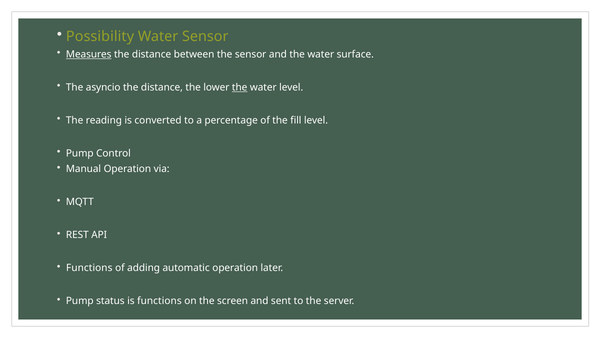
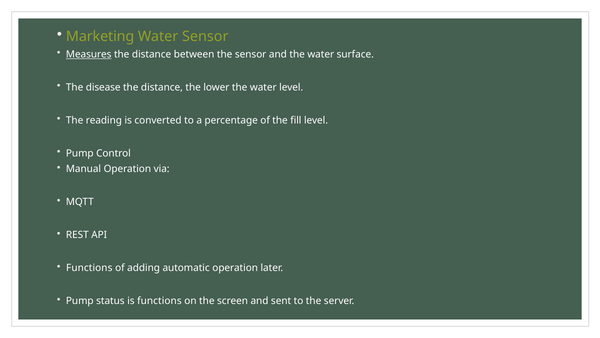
Possibility: Possibility -> Marketing
asyncio: asyncio -> disease
the at (240, 87) underline: present -> none
